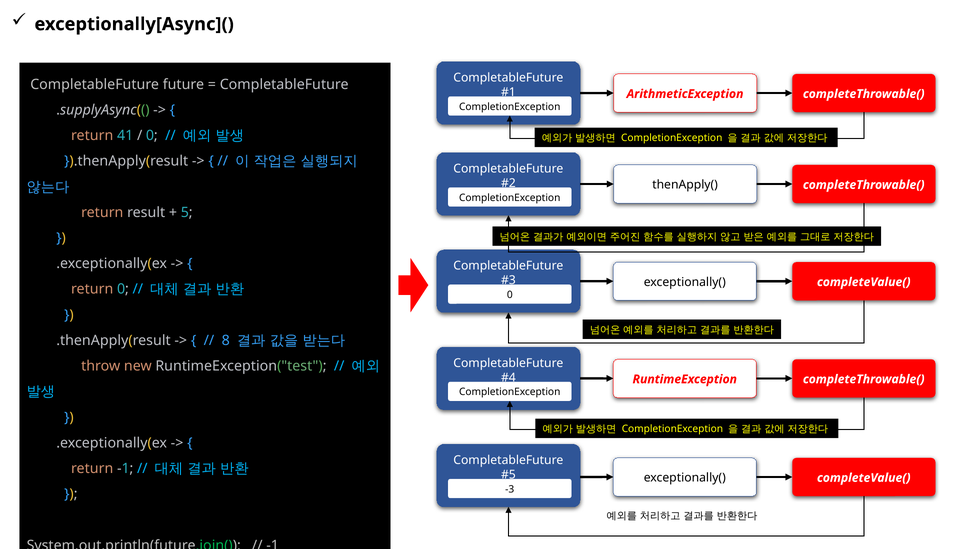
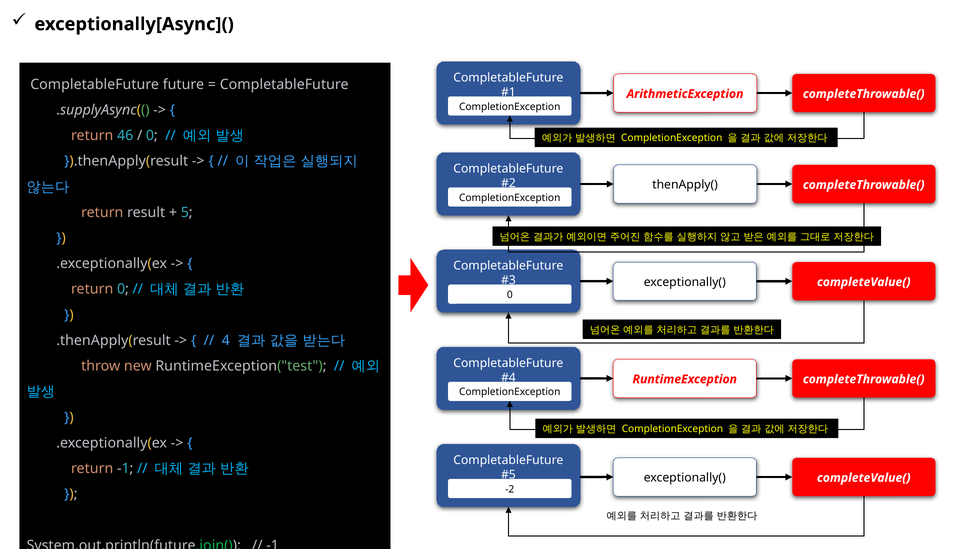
41: 41 -> 46
8: 8 -> 4
-3: -3 -> -2
